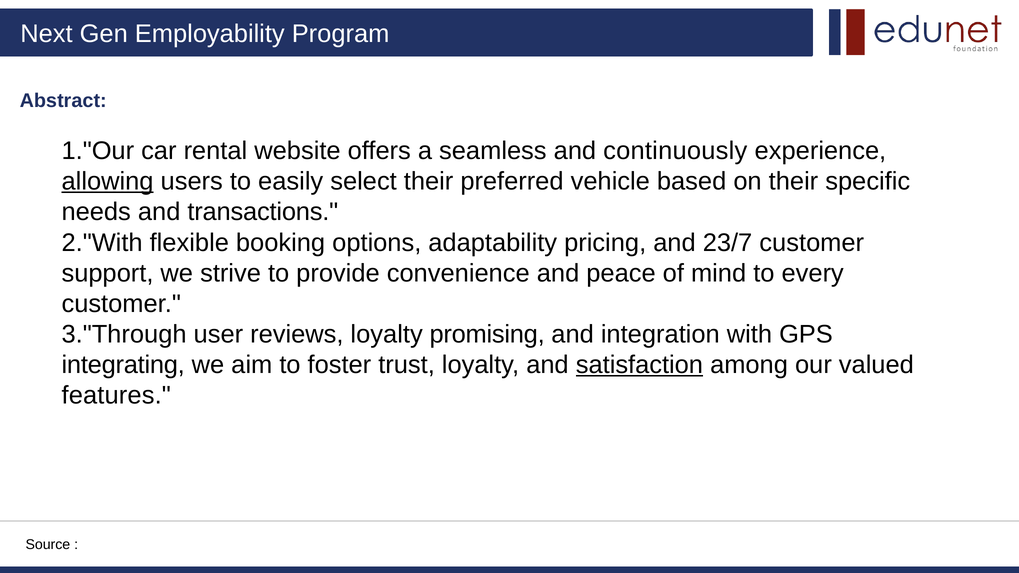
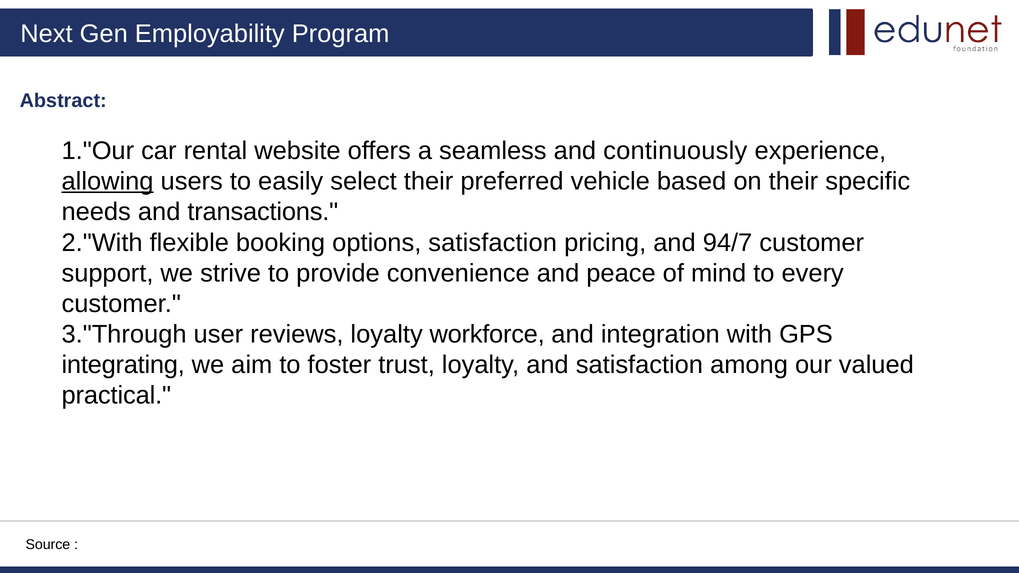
options adaptability: adaptability -> satisfaction
23/7: 23/7 -> 94/7
promising: promising -> workforce
satisfaction at (639, 365) underline: present -> none
features: features -> practical
